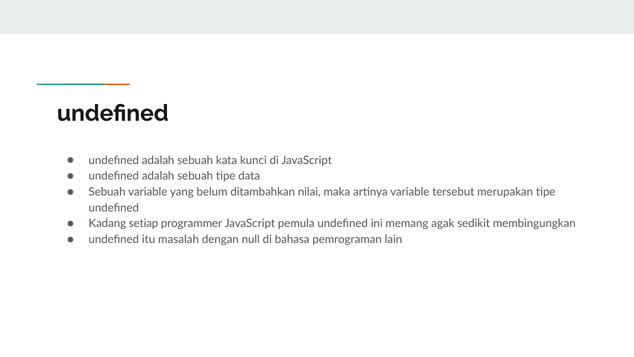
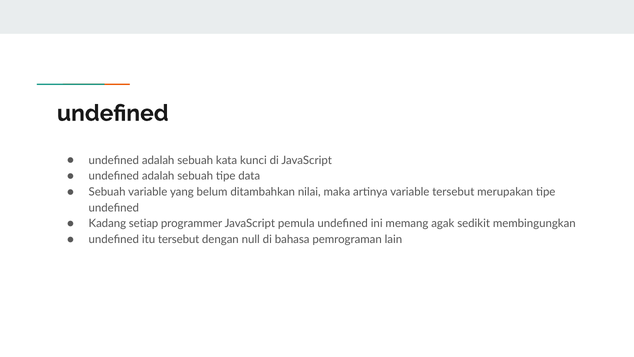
itu masalah: masalah -> tersebut
